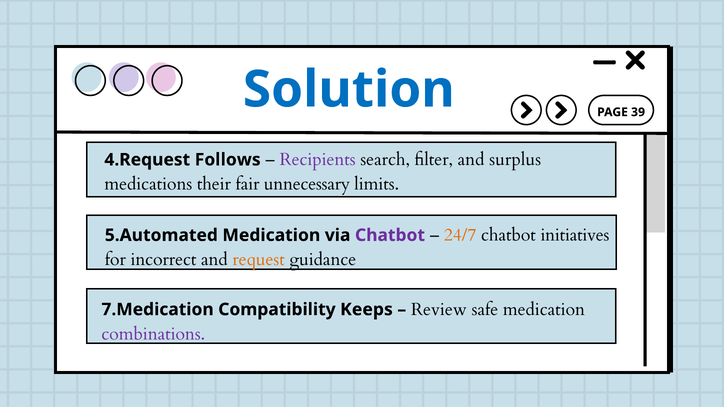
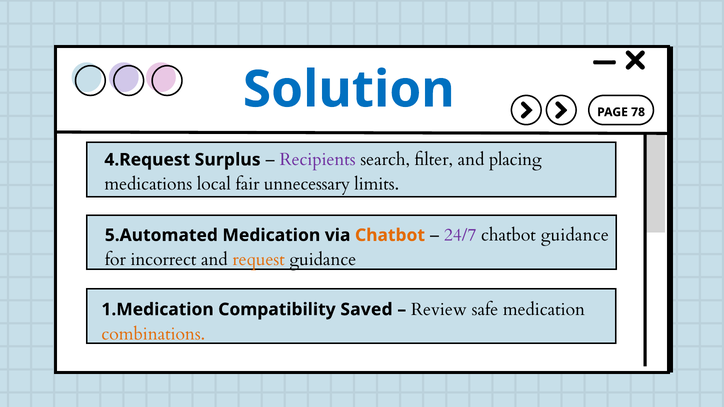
39: 39 -> 78
Follows: Follows -> Surplus
surplus: surplus -> placing
their: their -> local
Chatbot at (390, 235) colour: purple -> orange
24/7 colour: orange -> purple
chatbot initiatives: initiatives -> guidance
7.Medication: 7.Medication -> 1.Medication
Keeps: Keeps -> Saved
combinations colour: purple -> orange
